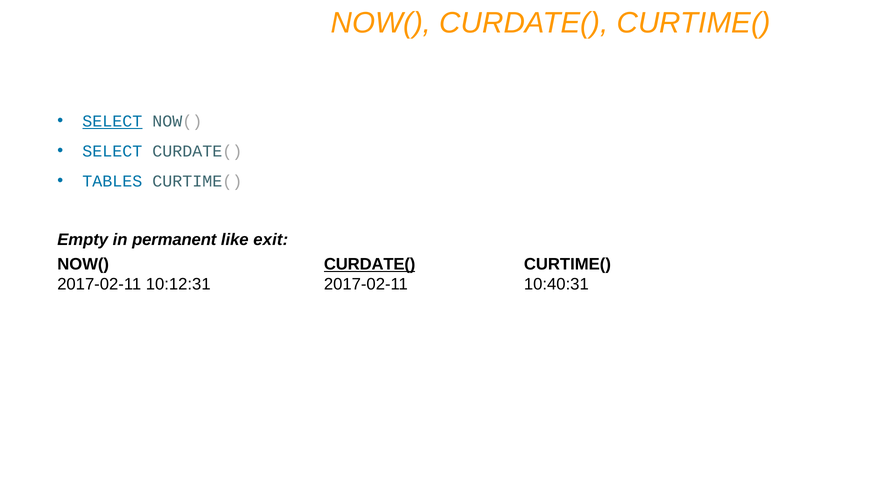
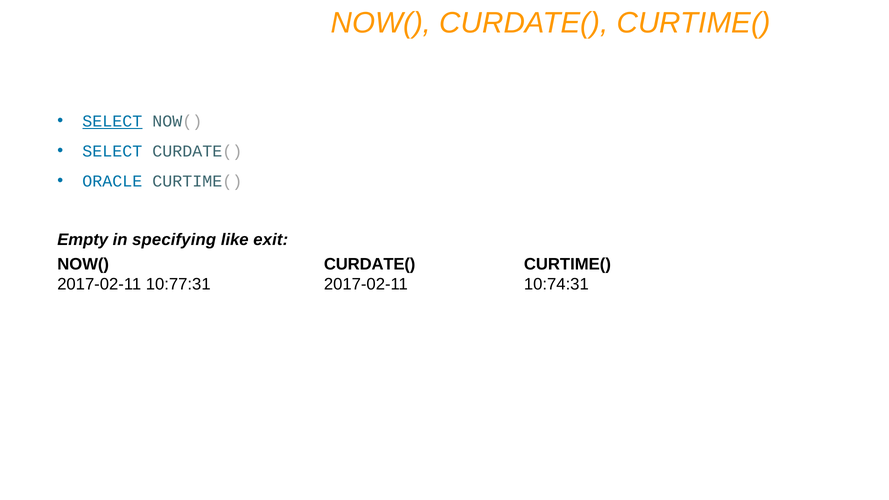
TABLES: TABLES -> ORACLE
permanent: permanent -> specifying
CURDATE( at (370, 264) underline: present -> none
10:12:31: 10:12:31 -> 10:77:31
10:40:31: 10:40:31 -> 10:74:31
